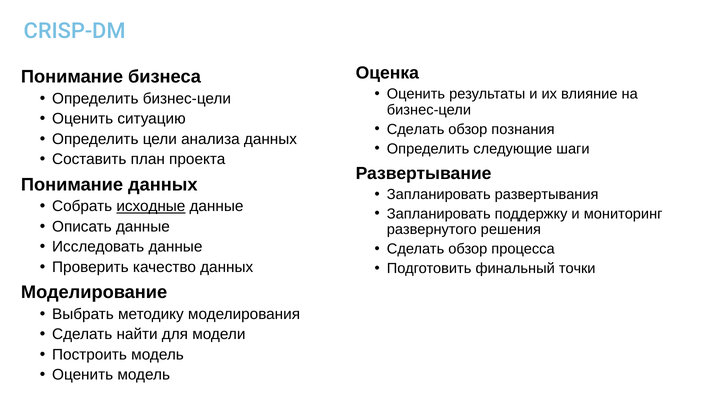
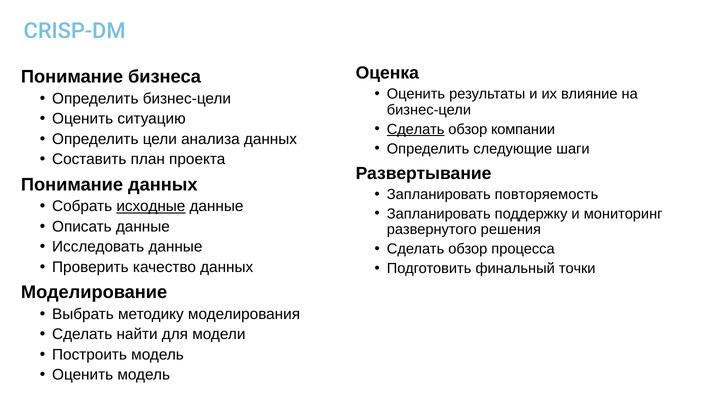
Сделать at (416, 129) underline: none -> present
познания: познания -> компании
развертывания: развертывания -> повторяемость
